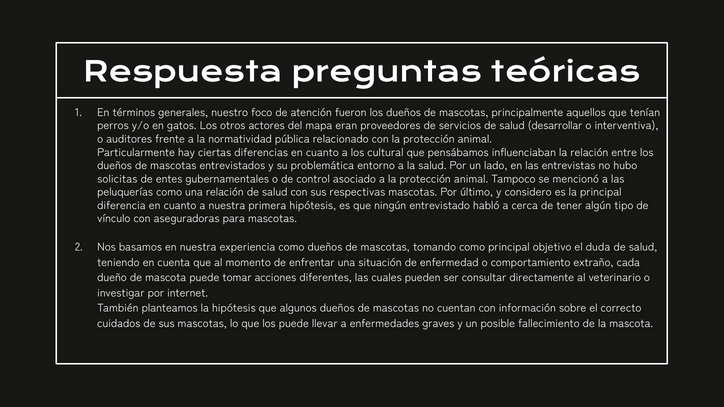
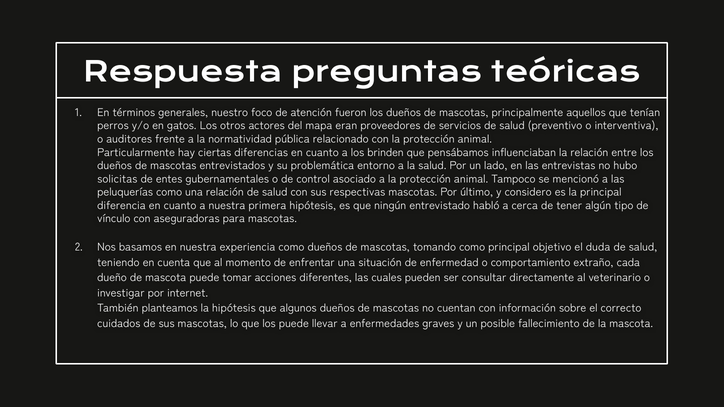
desarrollar: desarrollar -> preventivo
cultural: cultural -> brinden
